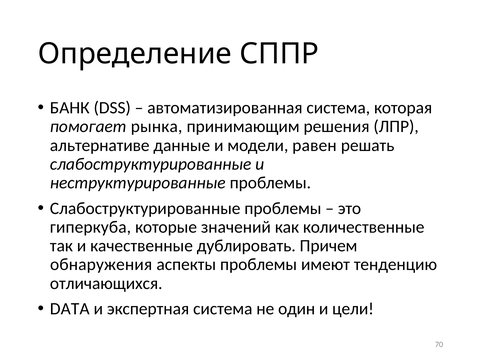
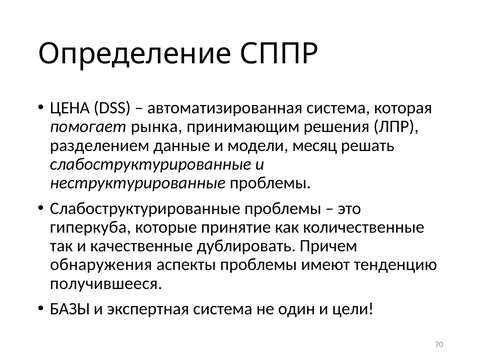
БАНК: БАНК -> ЦЕНА
альтернативе: альтернативе -> разделением
равен: равен -> месяц
значений: значений -> принятие
отличающихся: отличающихся -> получившееся
DATA: DATA -> БАЗЫ
